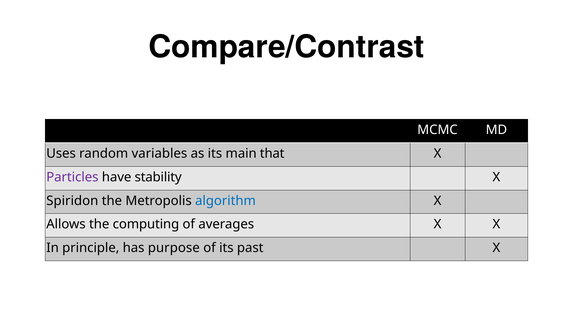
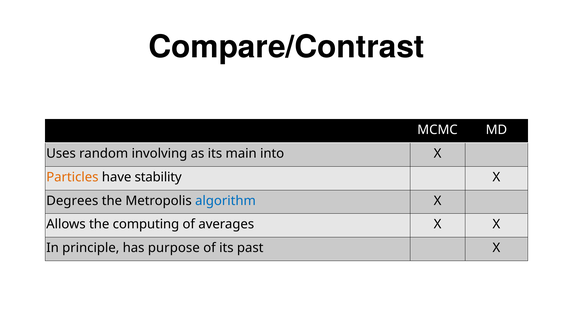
variables: variables -> involving
that: that -> into
Particles colour: purple -> orange
Spiridon: Spiridon -> Degrees
